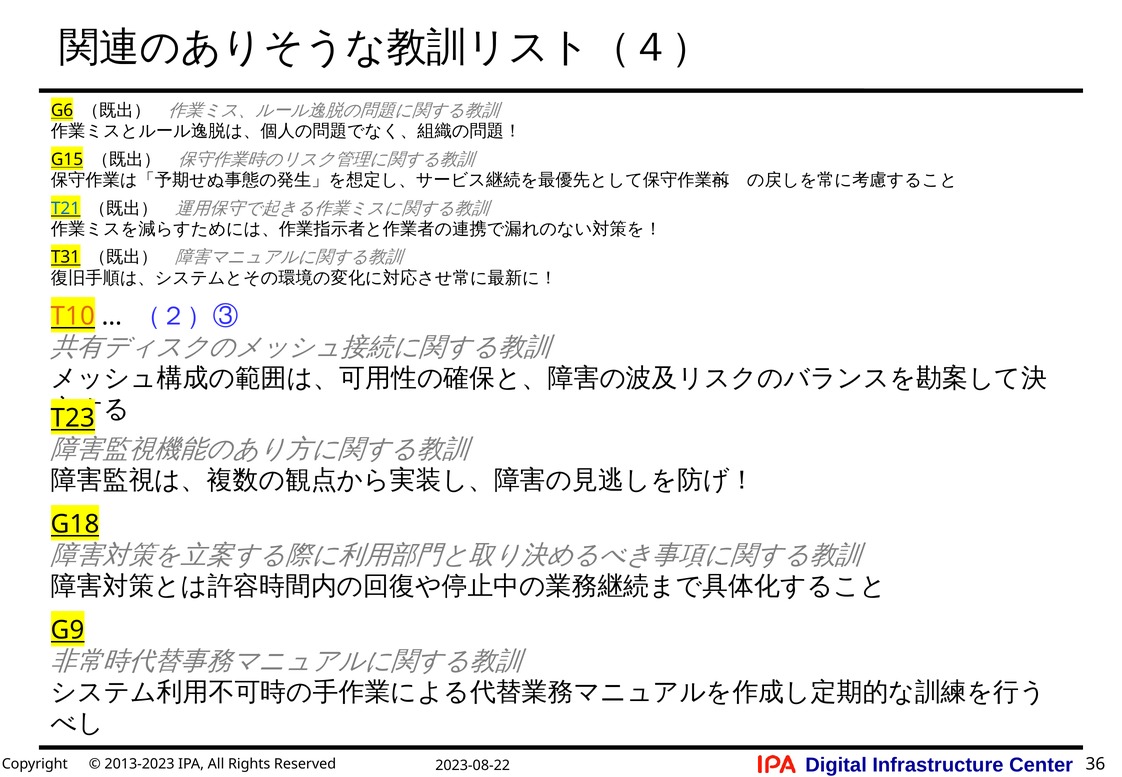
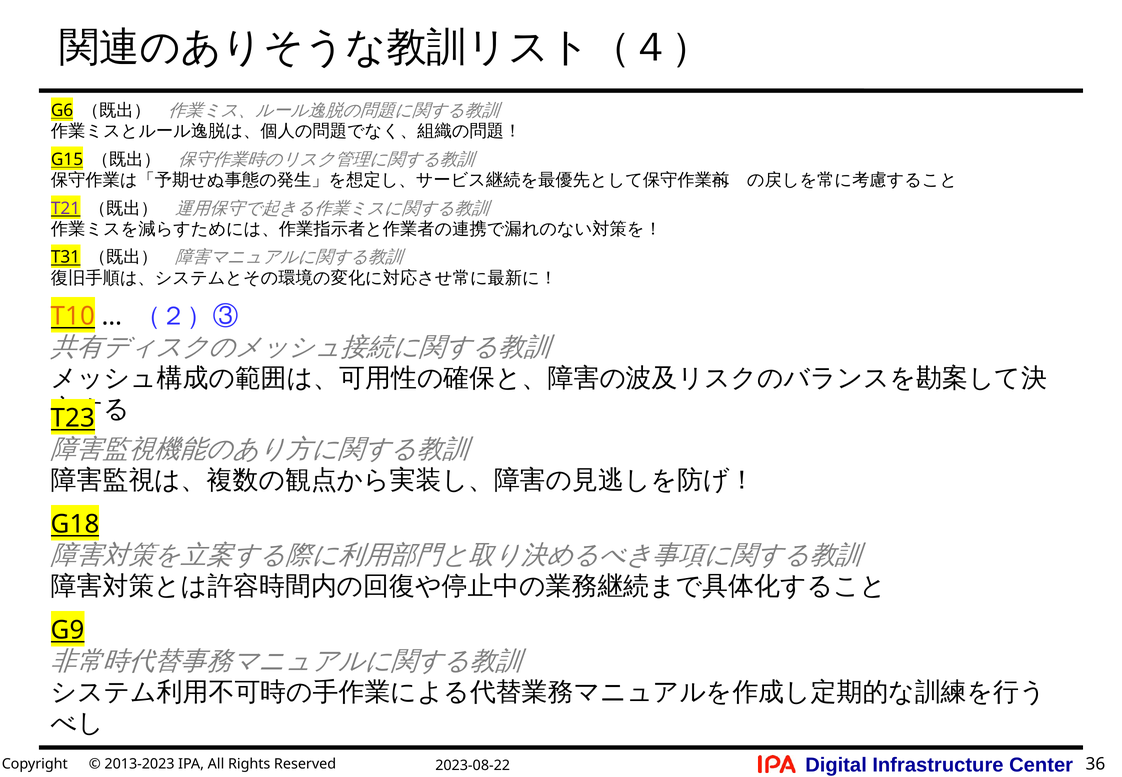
T21 colour: blue -> purple
